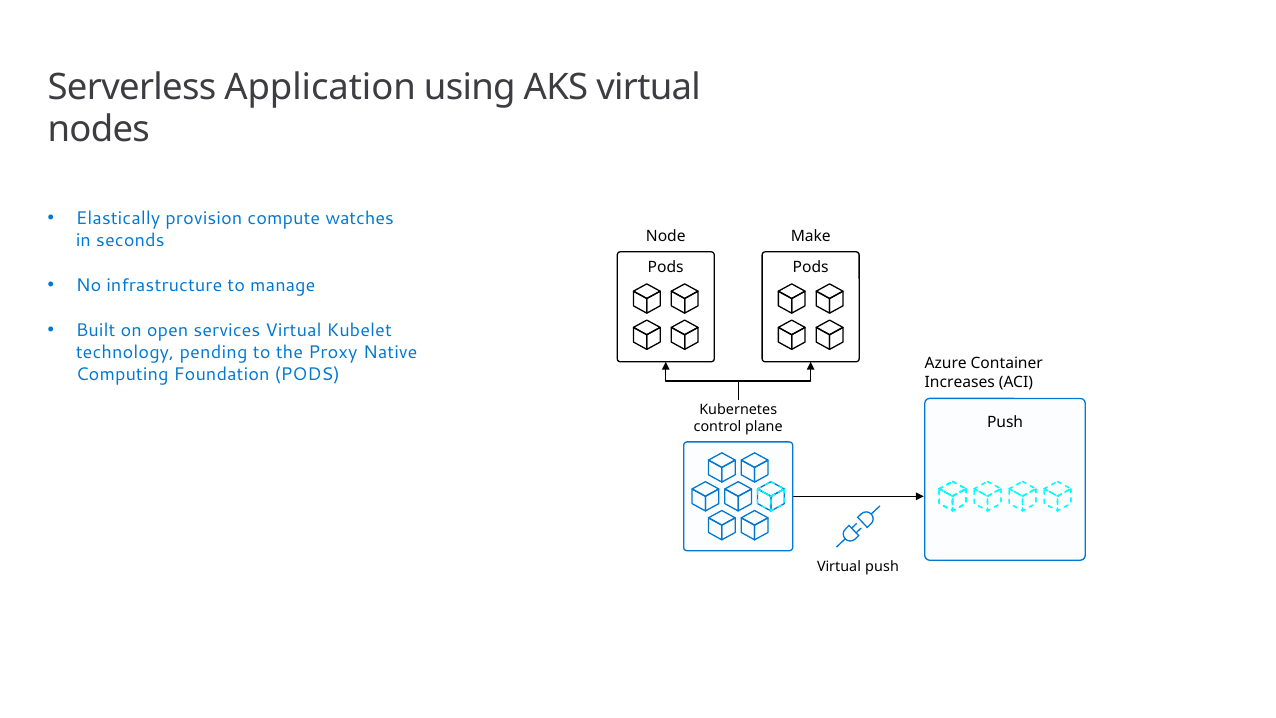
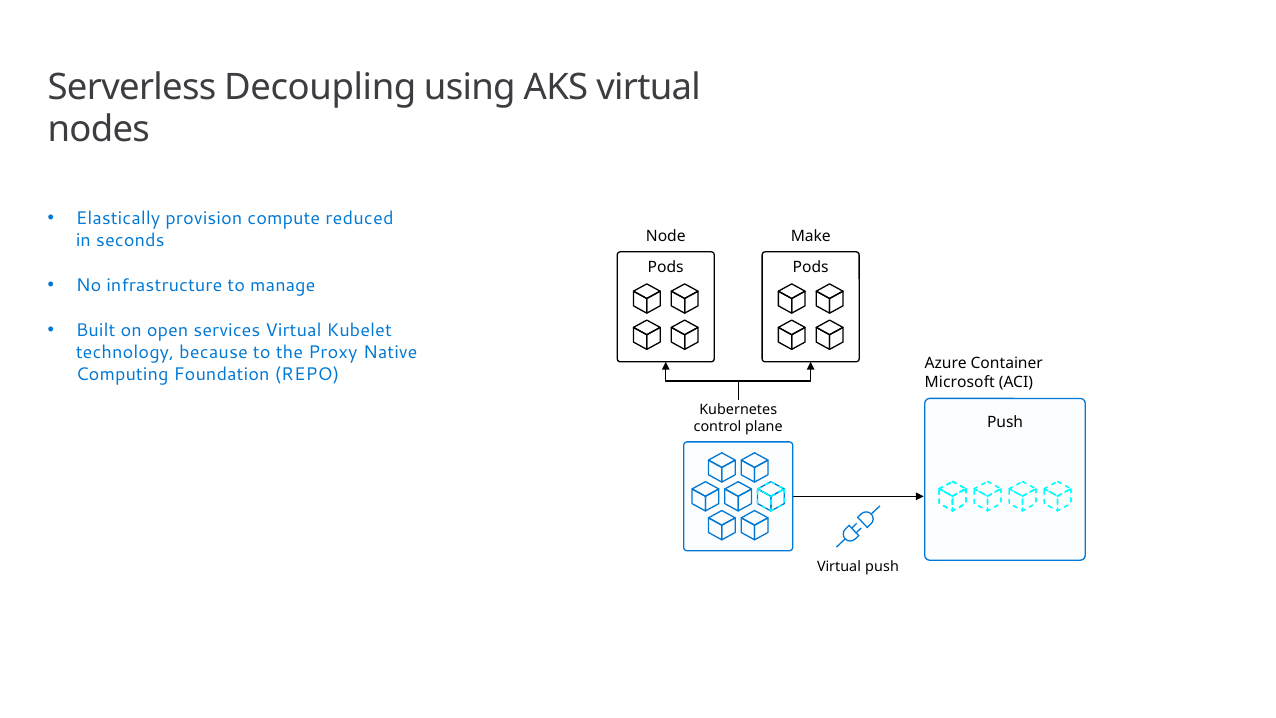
Application: Application -> Decoupling
watches: watches -> reduced
pending: pending -> because
Foundation PODS: PODS -> REPO
Increases: Increases -> Microsoft
